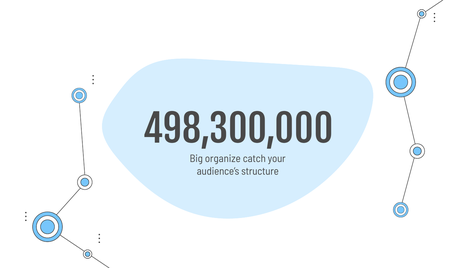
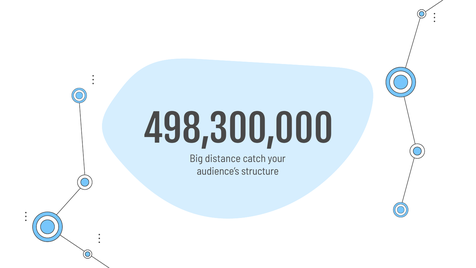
organize: organize -> distance
